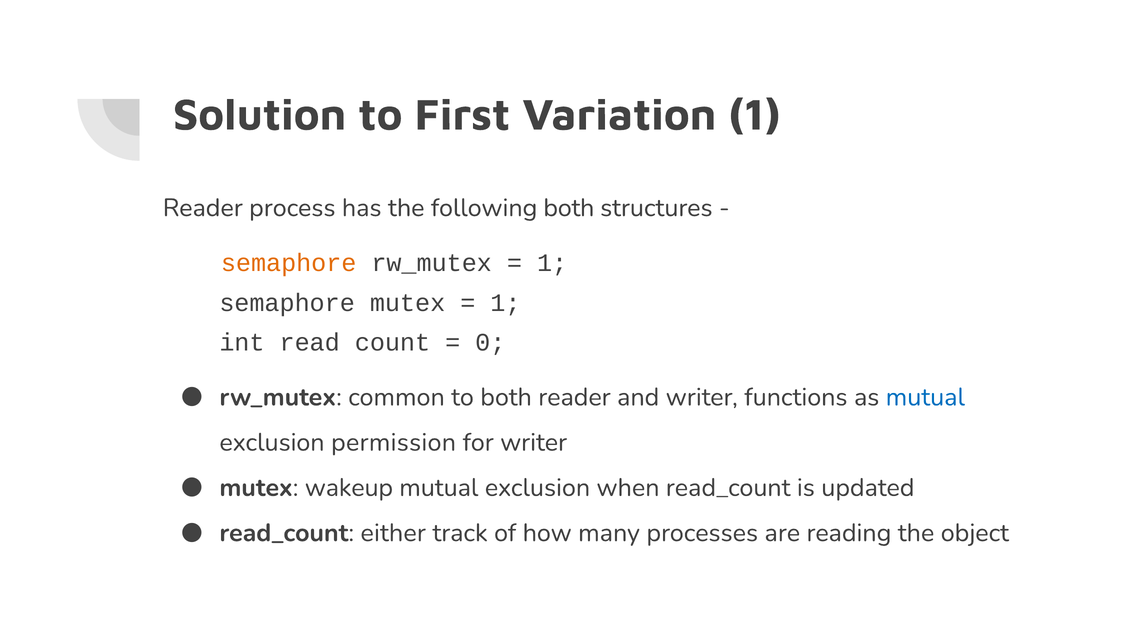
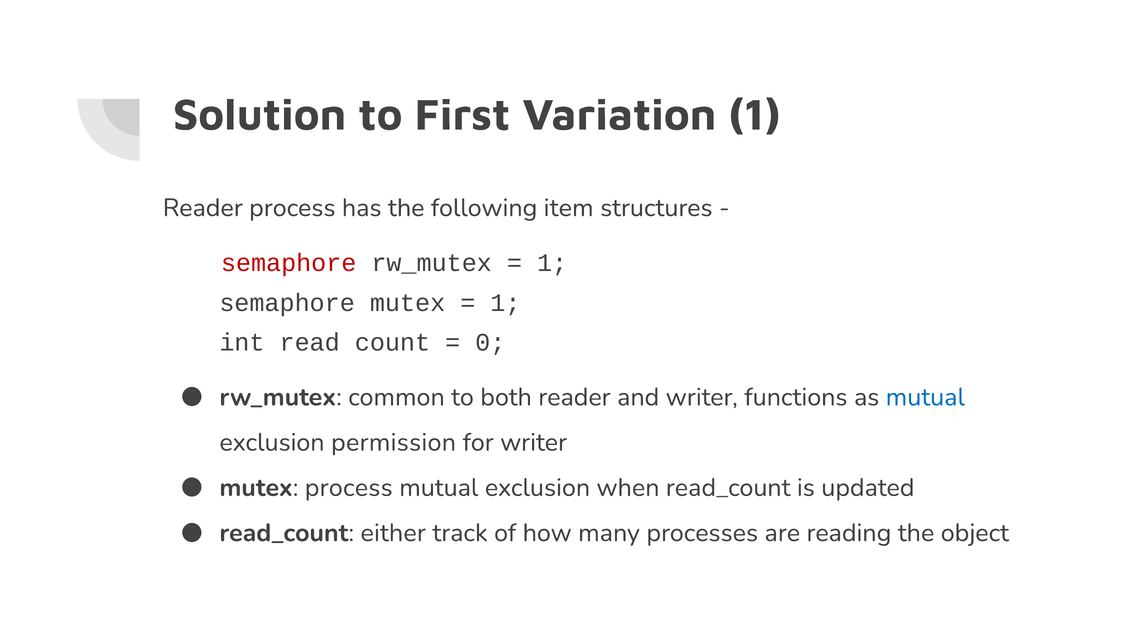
following both: both -> item
semaphore at (289, 263) colour: orange -> red
mutex wakeup: wakeup -> process
